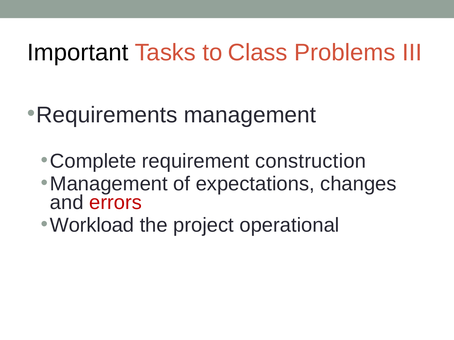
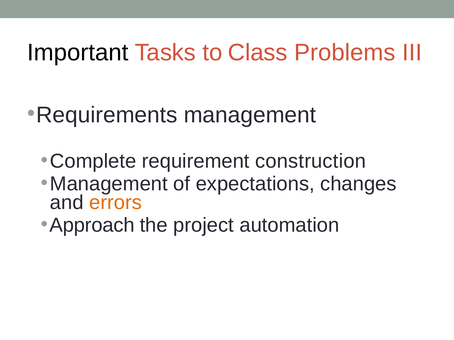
errors colour: red -> orange
Workload: Workload -> Approach
operational: operational -> automation
